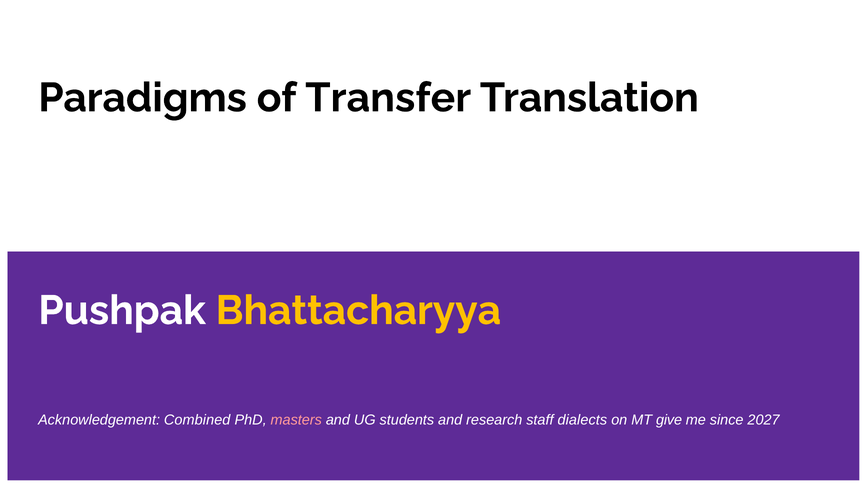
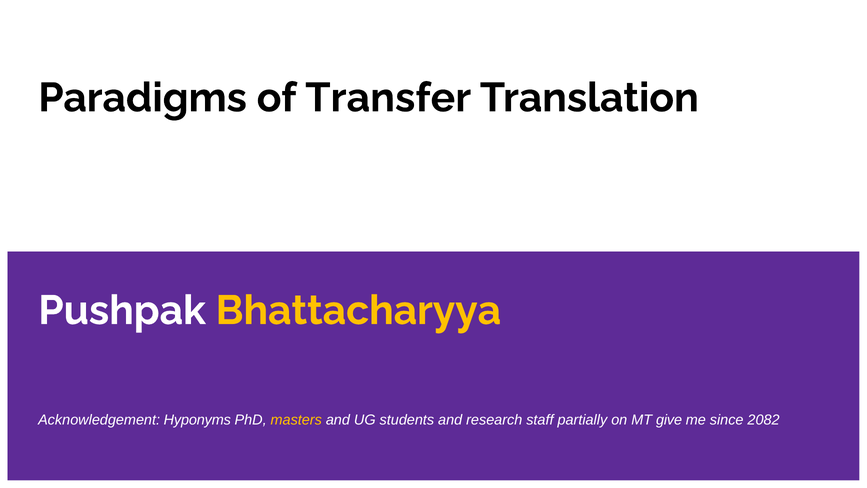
Combined: Combined -> Hyponyms
masters colour: pink -> yellow
dialects: dialects -> partially
2027: 2027 -> 2082
